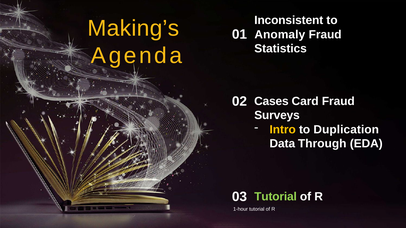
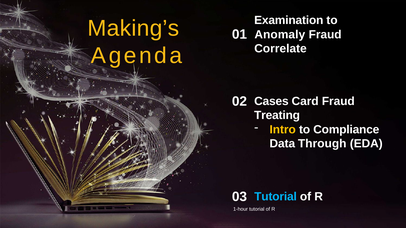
Inconsistent: Inconsistent -> Examination
Statistics: Statistics -> Correlate
Surveys: Surveys -> Treating
Duplication: Duplication -> Compliance
Tutorial at (276, 197) colour: light green -> light blue
